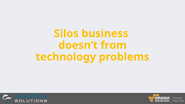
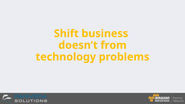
Silos: Silos -> Shift
